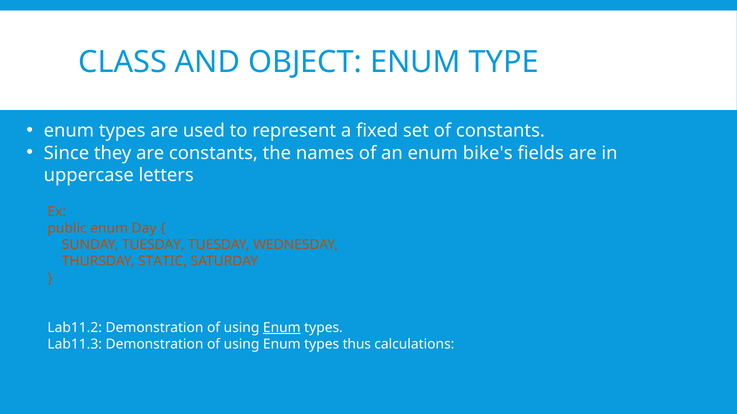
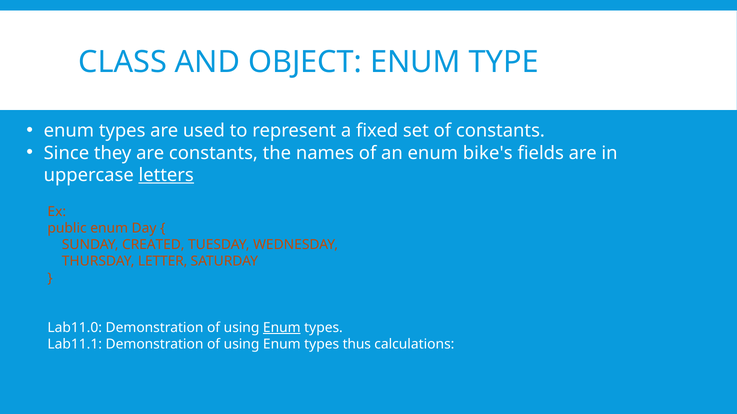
letters underline: none -> present
SUNDAY TUESDAY: TUESDAY -> CREATED
STATIC: STATIC -> LETTER
Lab11.2: Lab11.2 -> Lab11.0
Lab11.3: Lab11.3 -> Lab11.1
